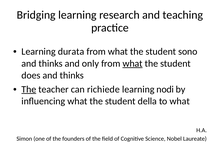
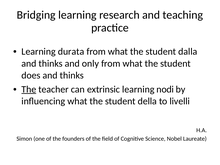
sono: sono -> dalla
what at (133, 63) underline: present -> none
richiede: richiede -> extrinsic
to what: what -> livelli
